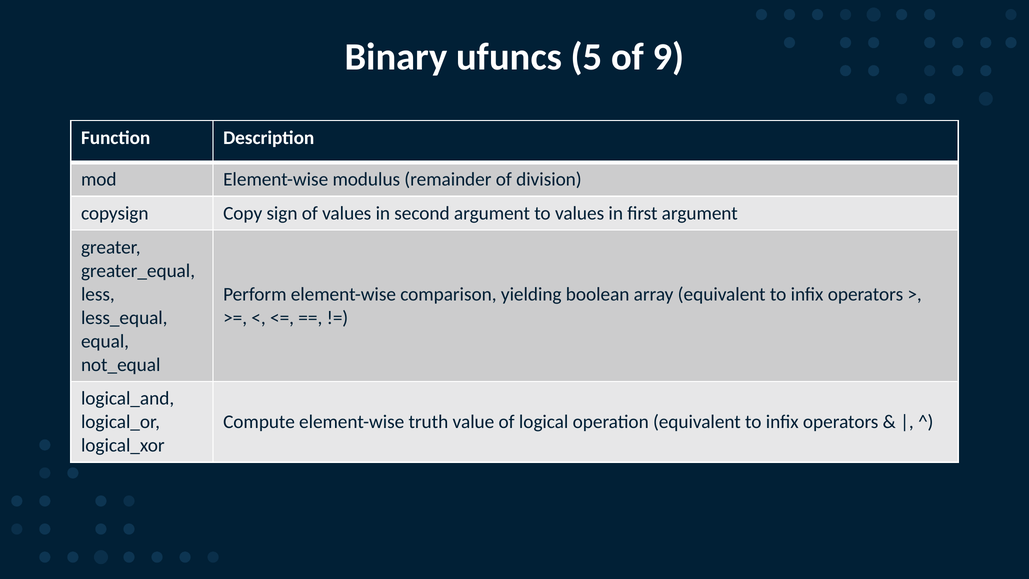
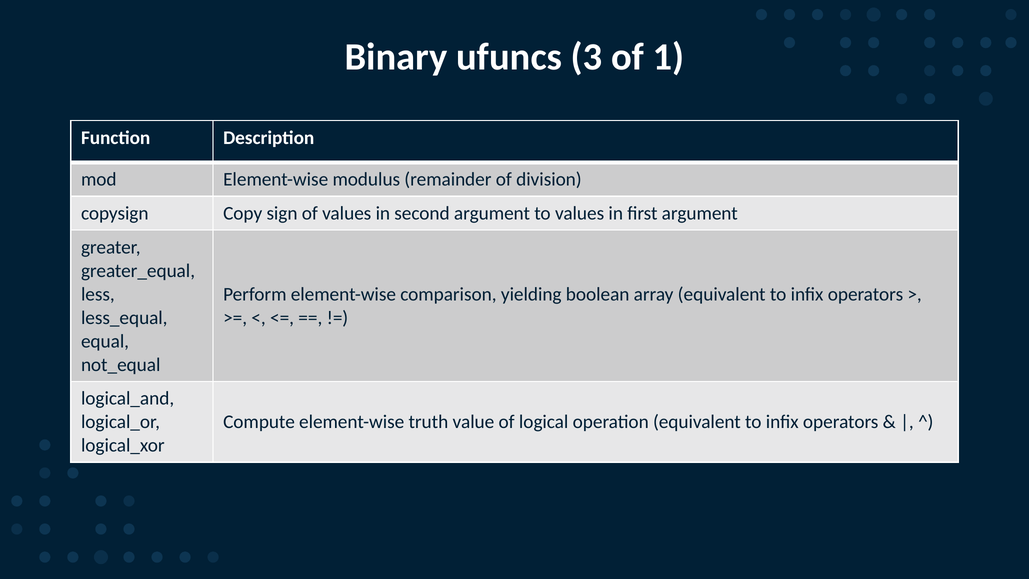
5: 5 -> 3
9: 9 -> 1
